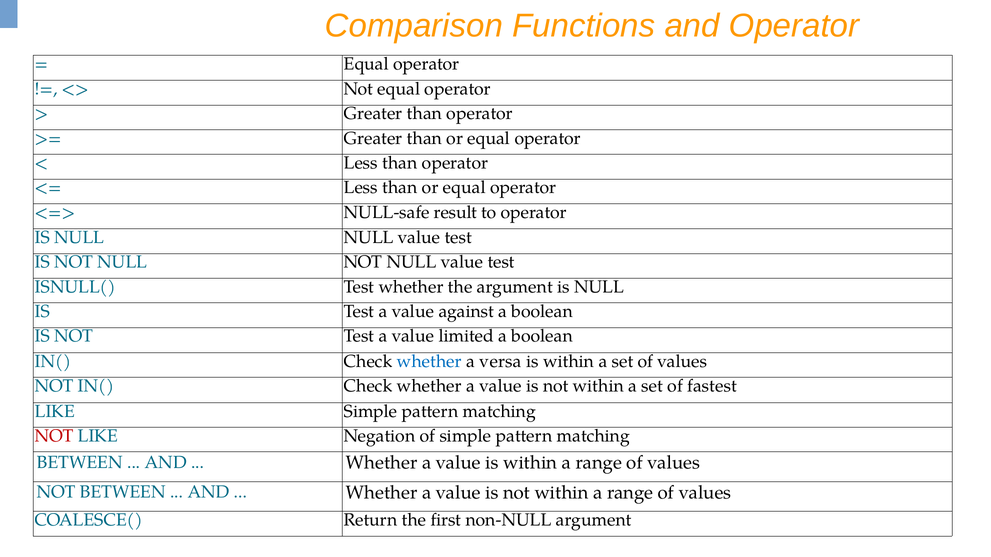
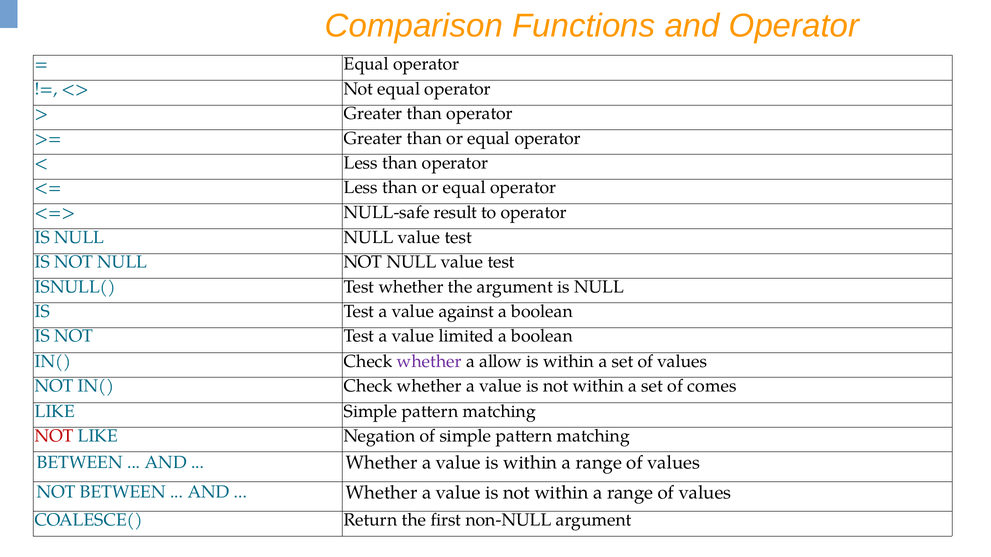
whether at (429, 362) colour: blue -> purple
versa: versa -> allow
fastest: fastest -> comes
